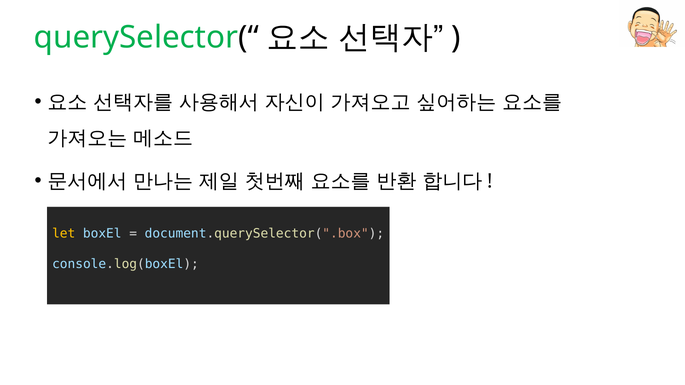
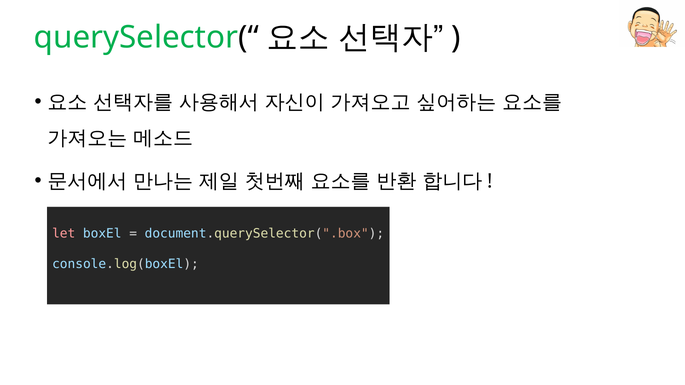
let colour: yellow -> pink
